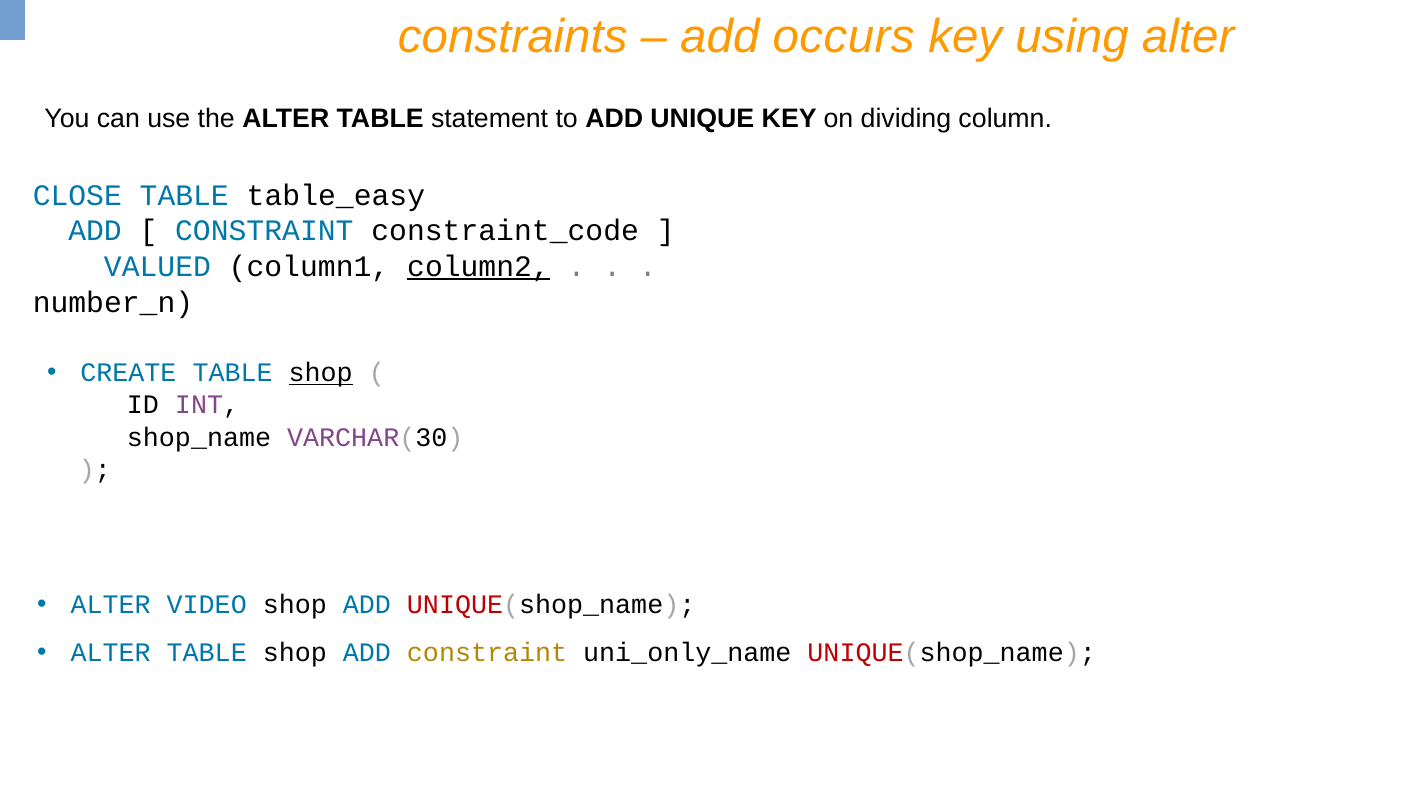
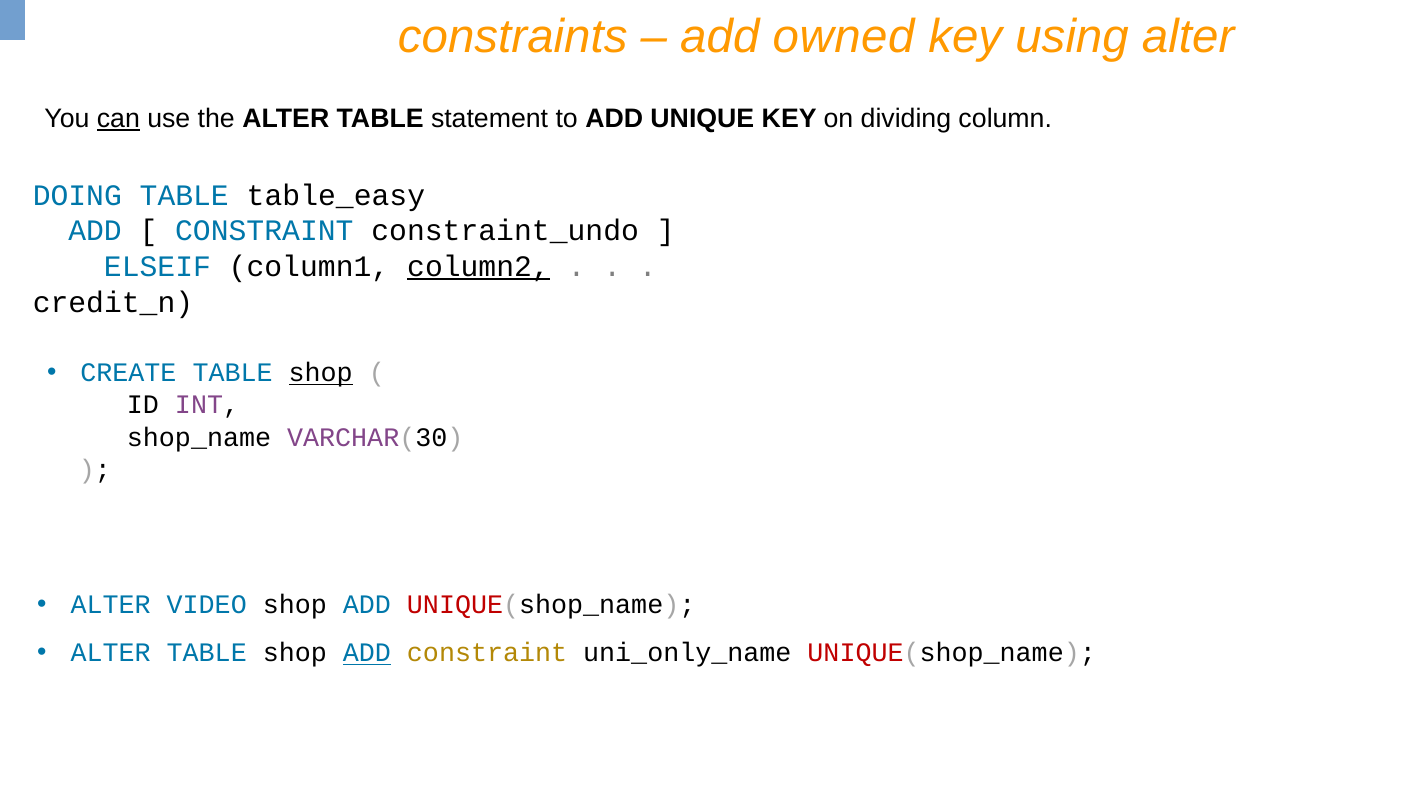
occurs: occurs -> owned
can underline: none -> present
CLOSE: CLOSE -> DOING
constraint_code: constraint_code -> constraint_undo
VALUED: VALUED -> ELSEIF
number_n: number_n -> credit_n
ADD at (367, 653) underline: none -> present
